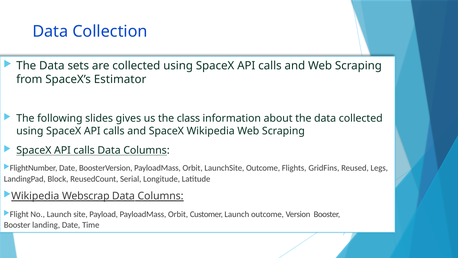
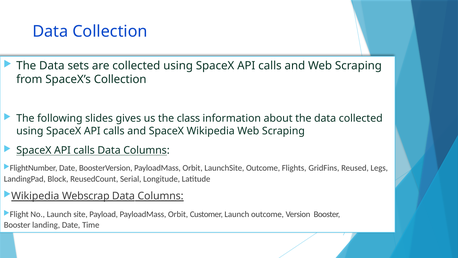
SpaceX’s Estimator: Estimator -> Collection
